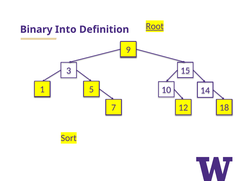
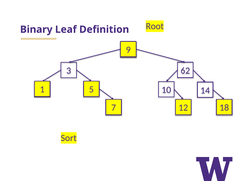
Root underline: present -> none
Into: Into -> Leaf
15: 15 -> 62
